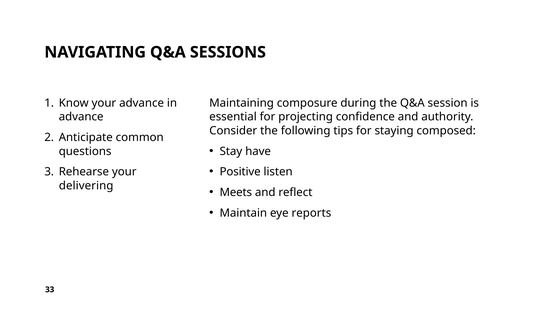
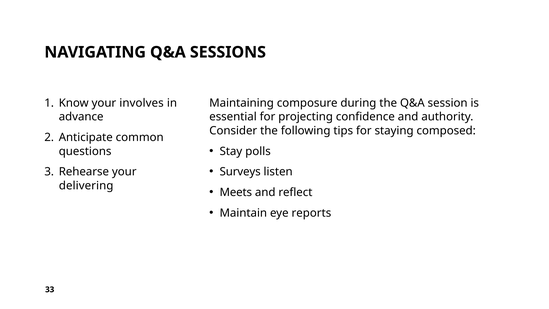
your advance: advance -> involves
have: have -> polls
Positive: Positive -> Surveys
